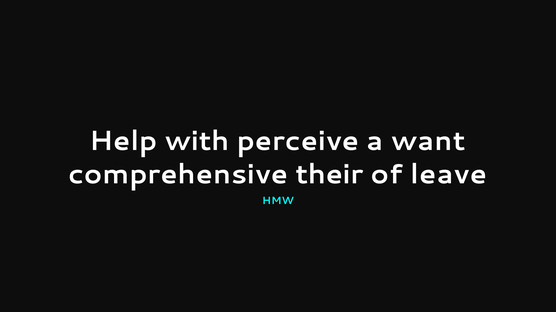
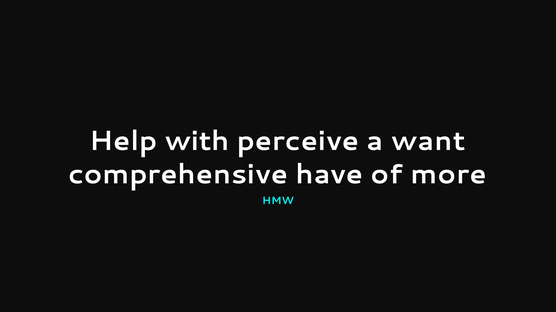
their: their -> have
leave: leave -> more
